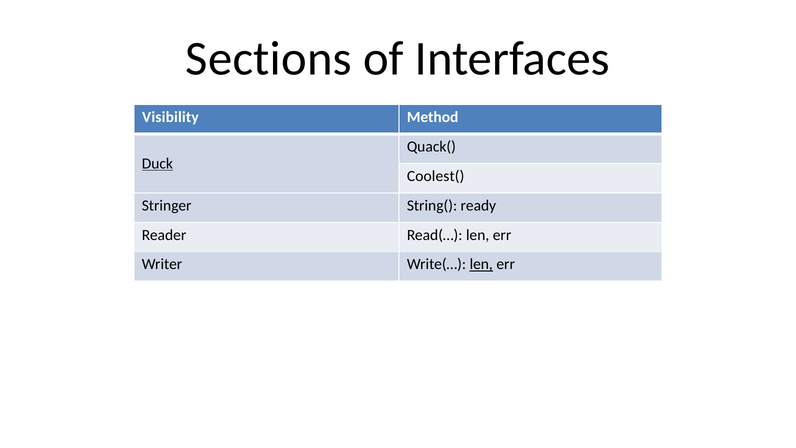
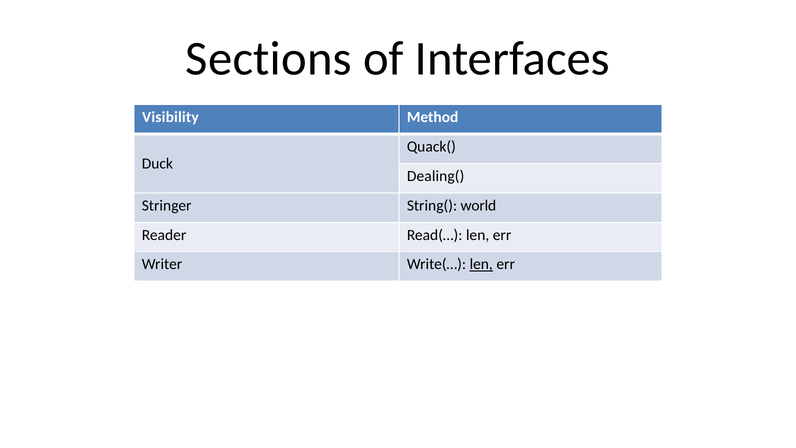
Duck underline: present -> none
Coolest(: Coolest( -> Dealing(
ready: ready -> world
